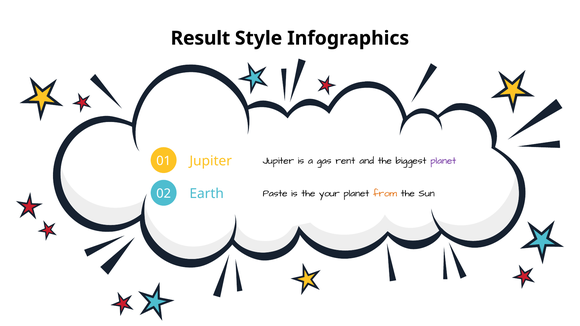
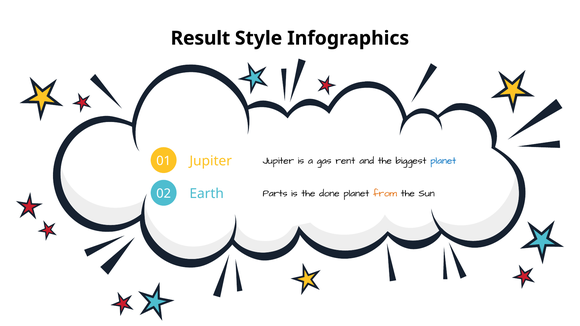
planet at (443, 161) colour: purple -> blue
Paste: Paste -> Parts
your: your -> done
